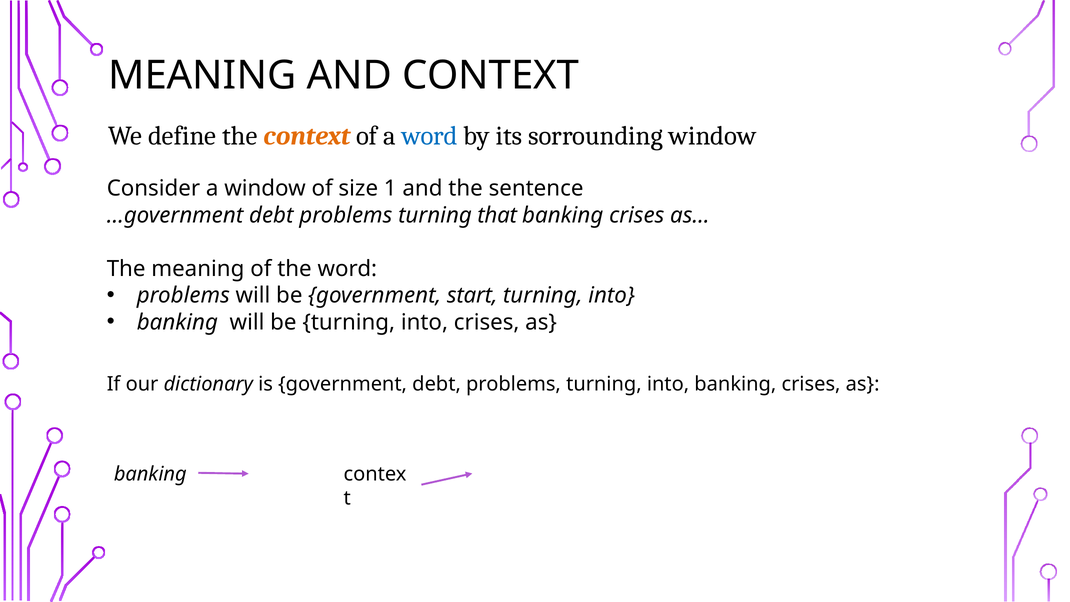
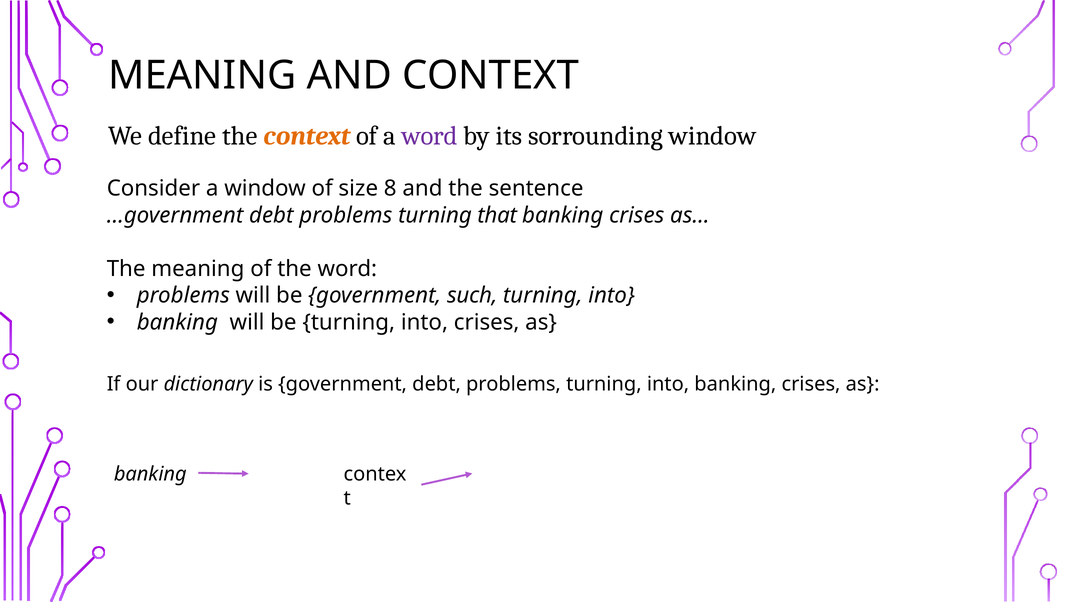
word at (430, 136) colour: blue -> purple
1: 1 -> 8
start: start -> such
